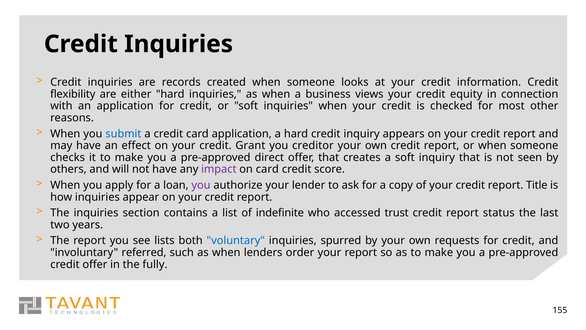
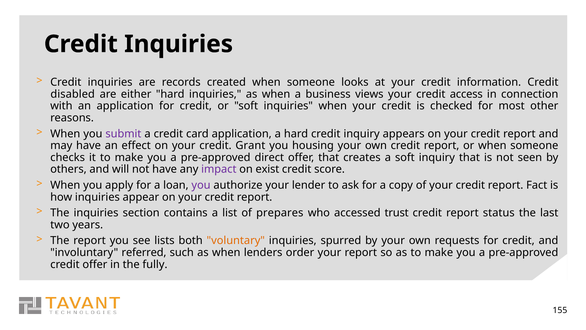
flexibility: flexibility -> disabled
equity: equity -> access
submit colour: blue -> purple
creditor: creditor -> housing
on card: card -> exist
Title: Title -> Fact
indefinite: indefinite -> prepares
voluntary colour: blue -> orange
